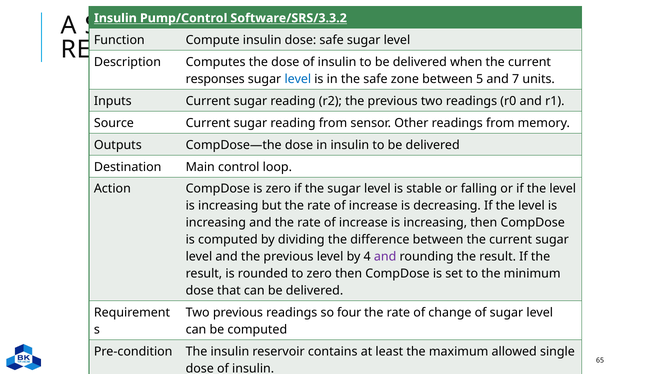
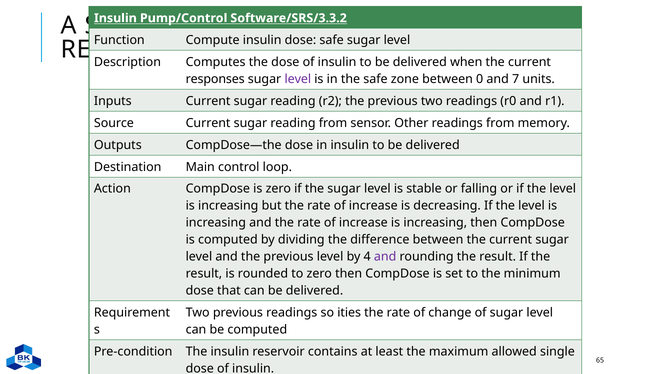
level at (298, 79) colour: blue -> purple
5: 5 -> 0
four: four -> ities
